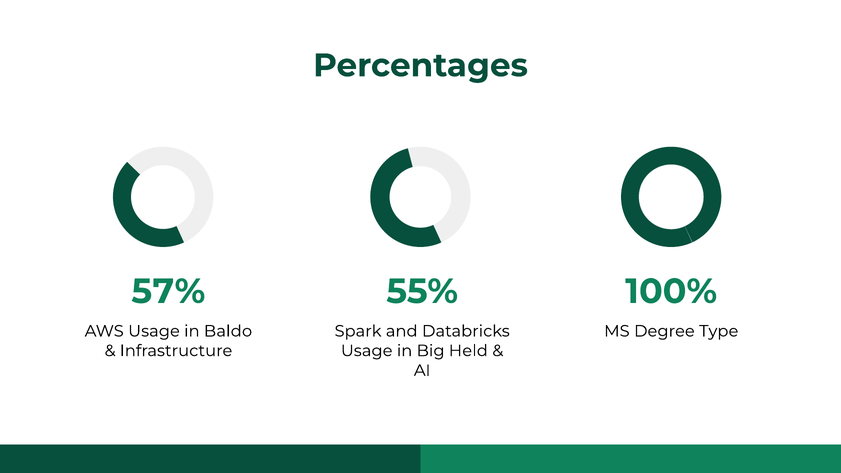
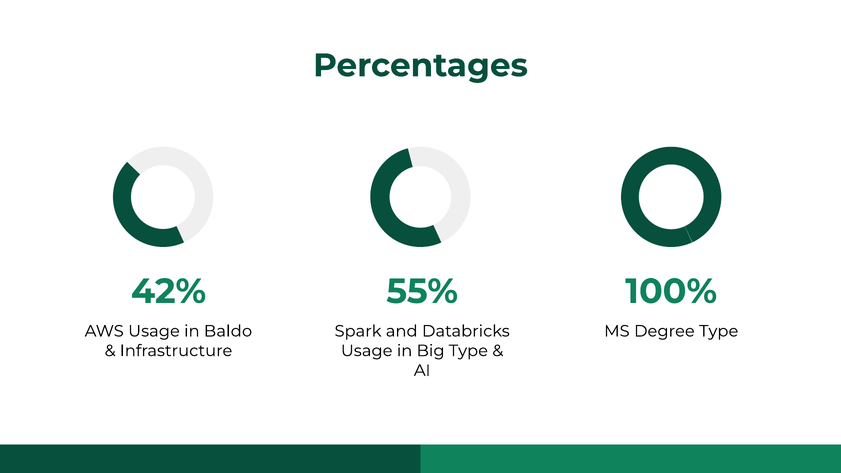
57%: 57% -> 42%
Big Held: Held -> Type
